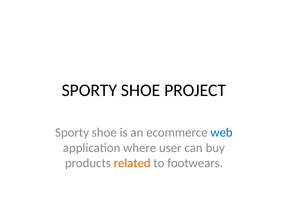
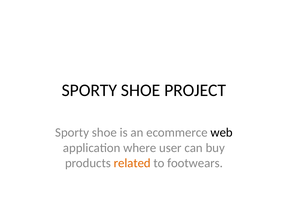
web colour: blue -> black
